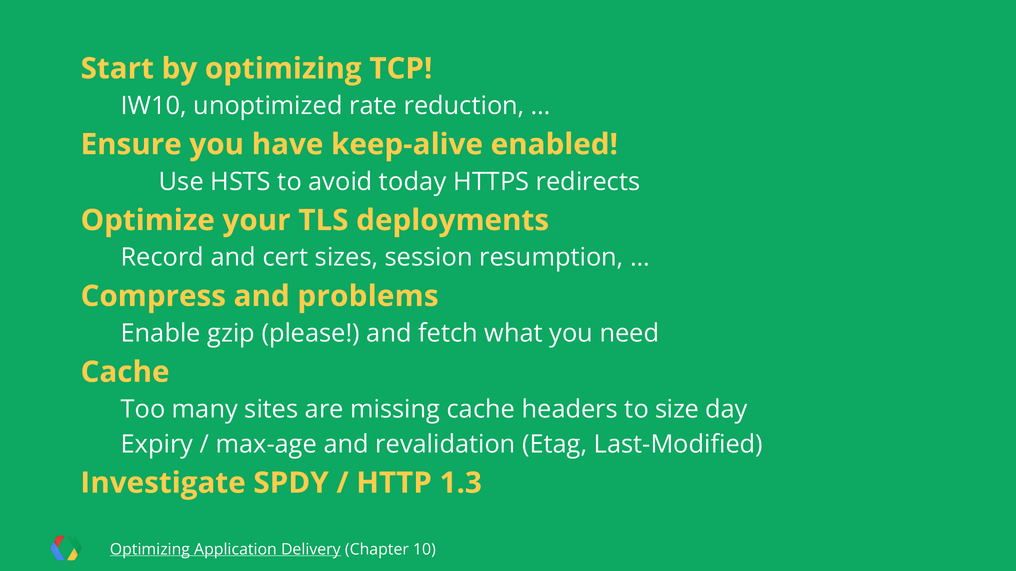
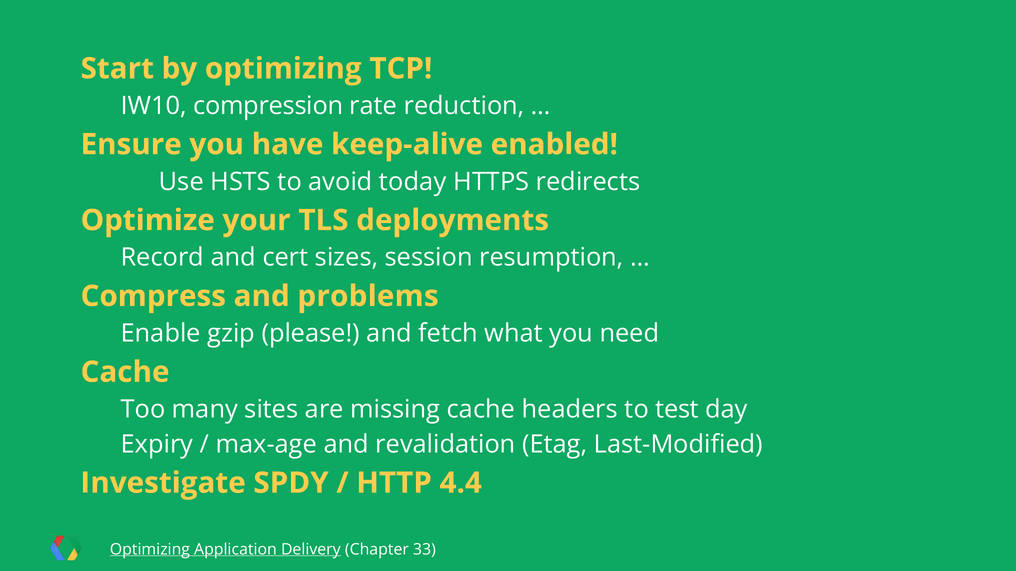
unoptimized: unoptimized -> compression
size: size -> test
1.3: 1.3 -> 4.4
10: 10 -> 33
